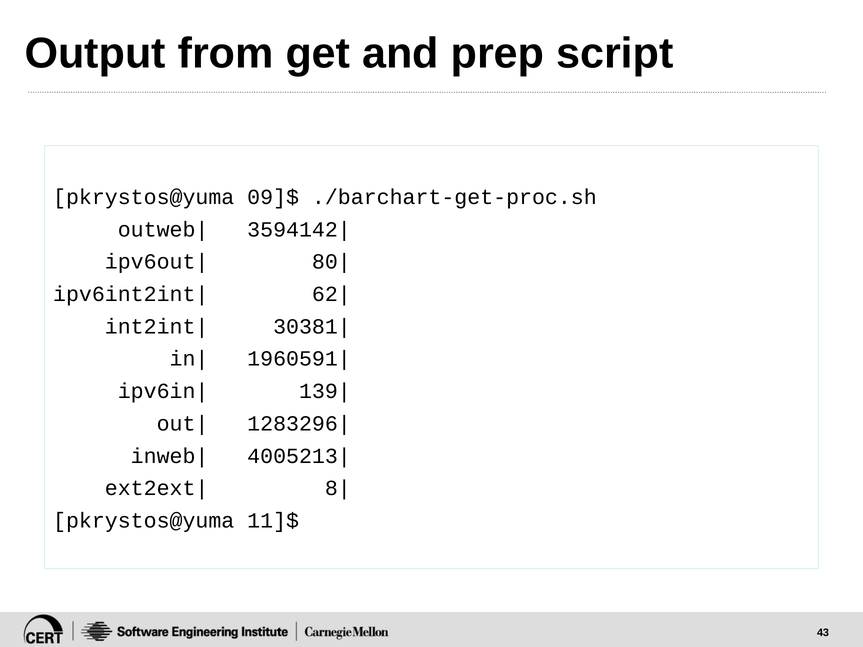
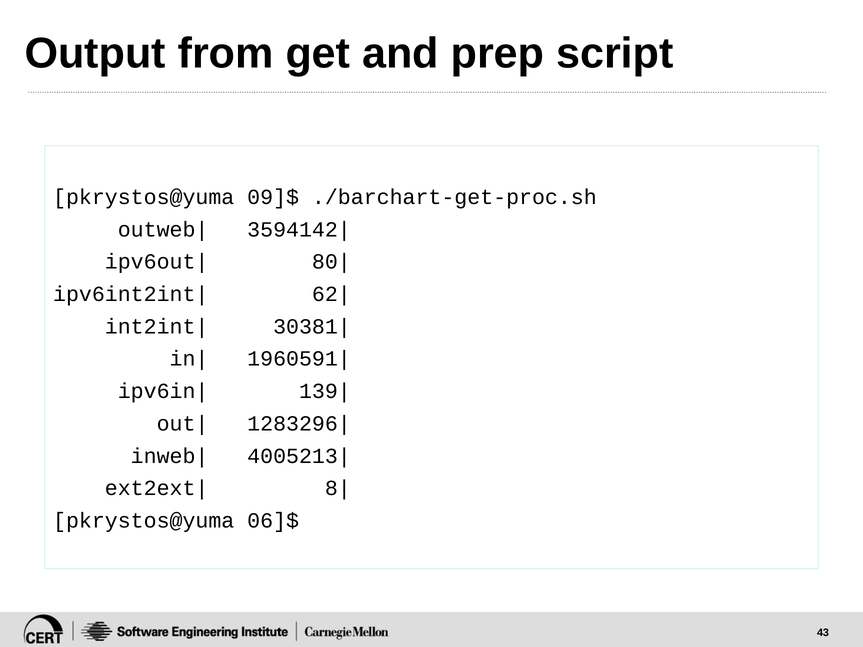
11]$: 11]$ -> 06]$
